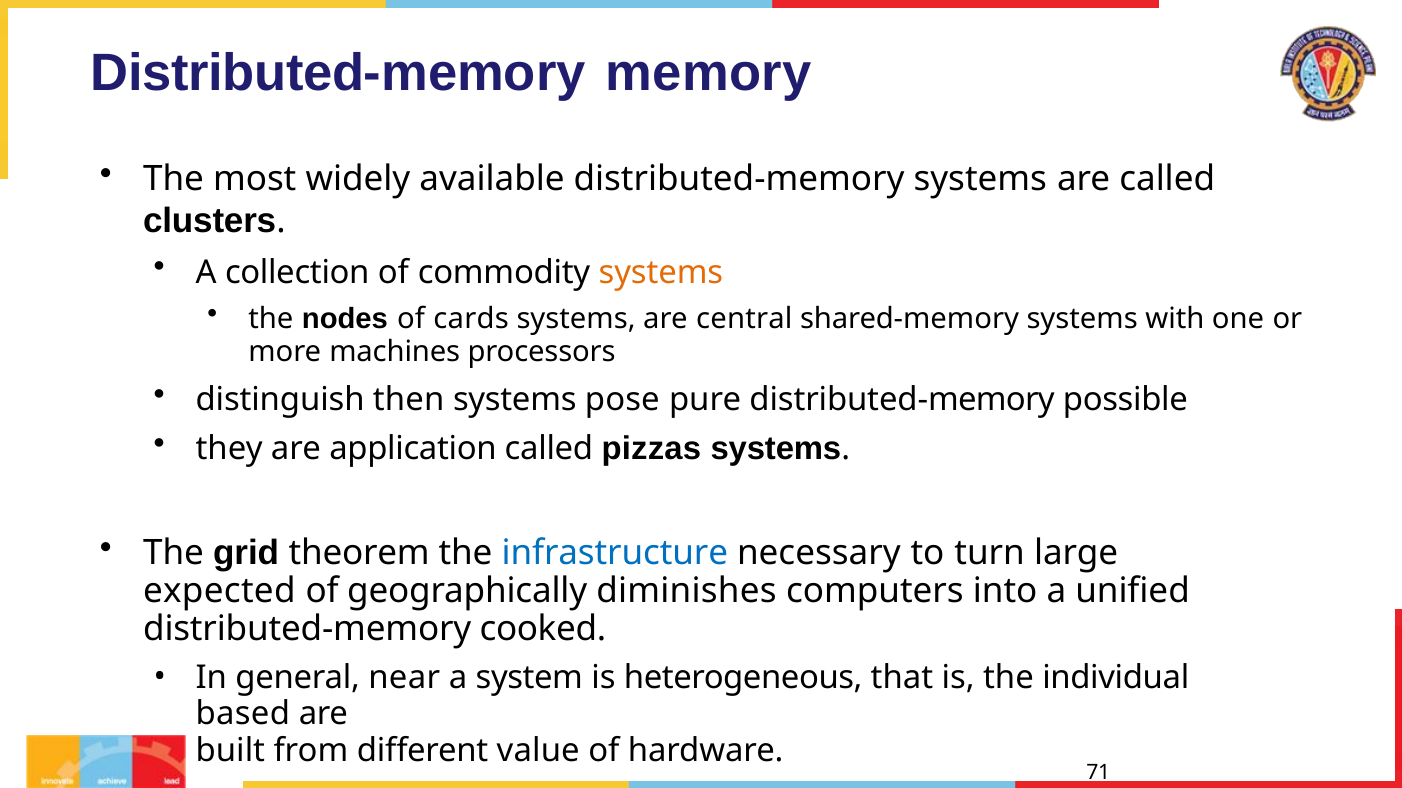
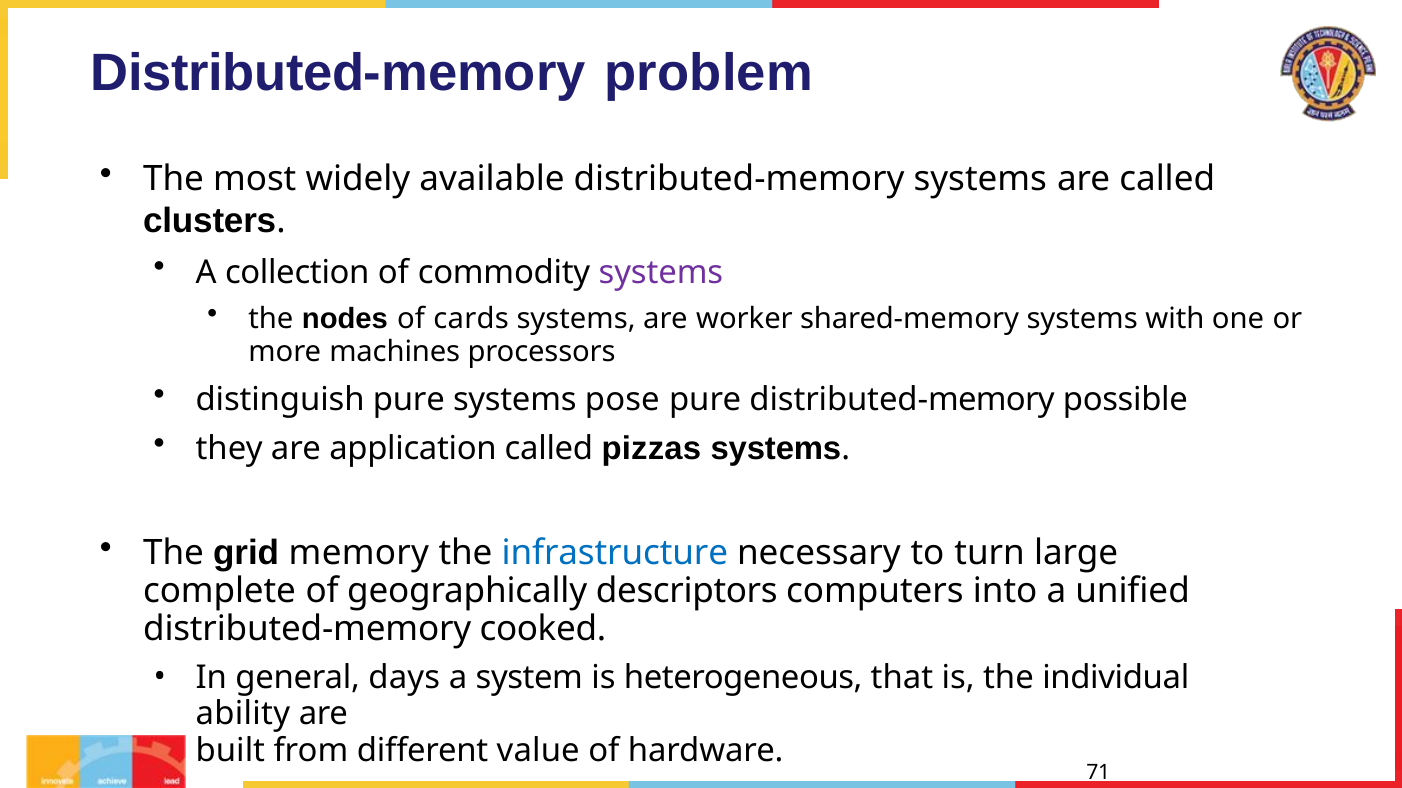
memory: memory -> problem
systems at (661, 272) colour: orange -> purple
central: central -> worker
distinguish then: then -> pure
theorem: theorem -> memory
expected: expected -> complete
diminishes: diminishes -> descriptors
near: near -> days
based: based -> ability
